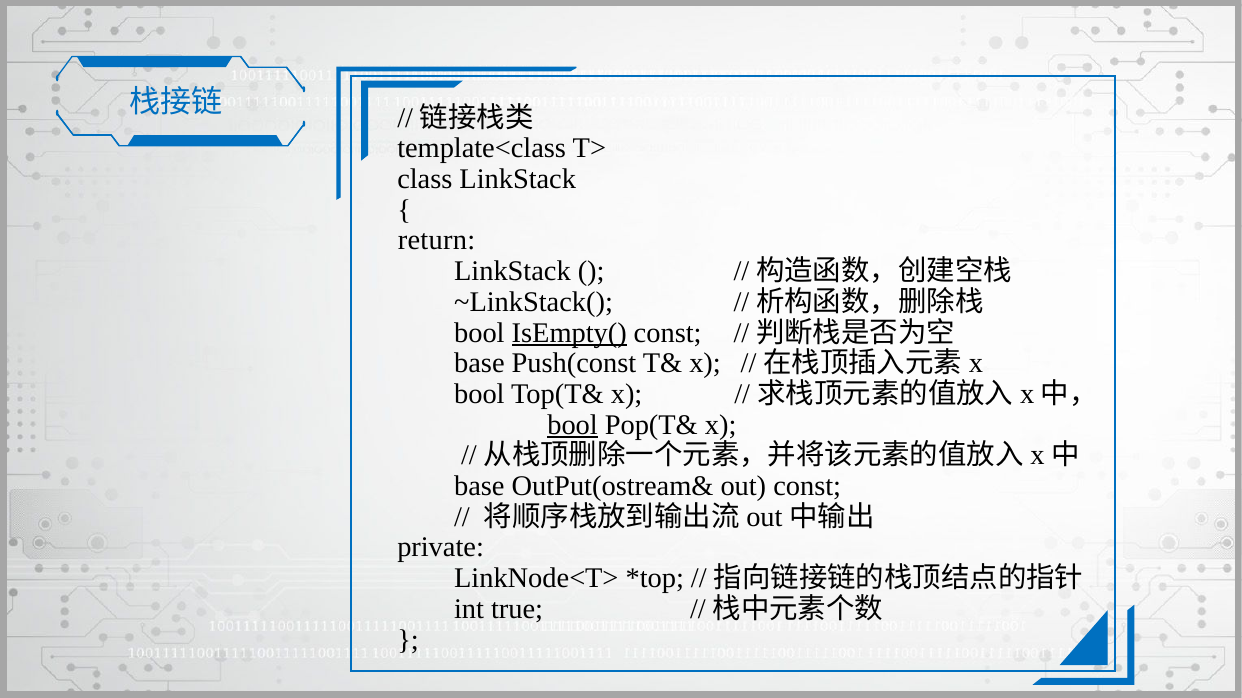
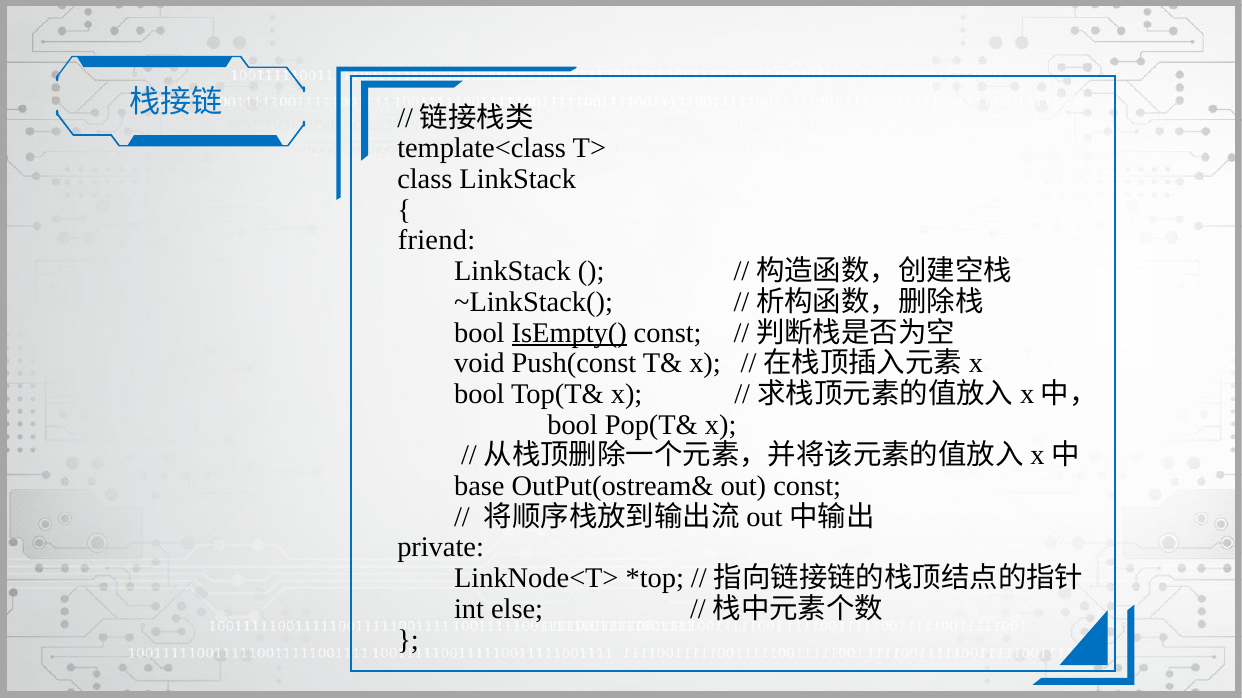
return: return -> friend
base at (479, 364): base -> void
bool at (573, 425) underline: present -> none
true: true -> else
